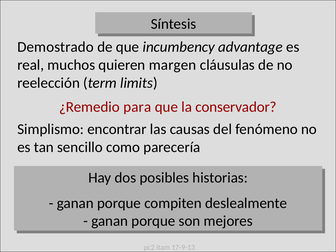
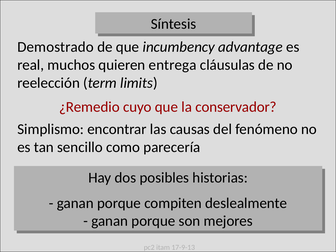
margen: margen -> entrega
para: para -> cuyo
